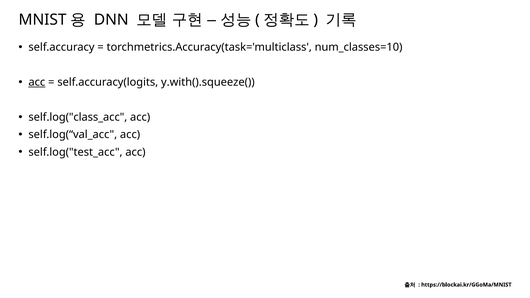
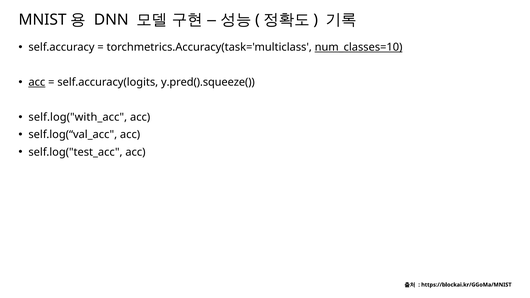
num_classes=10 underline: none -> present
y.with().squeeze(: y.with().squeeze( -> y.pred().squeeze(
self.log("class_acc: self.log("class_acc -> self.log("with_acc
